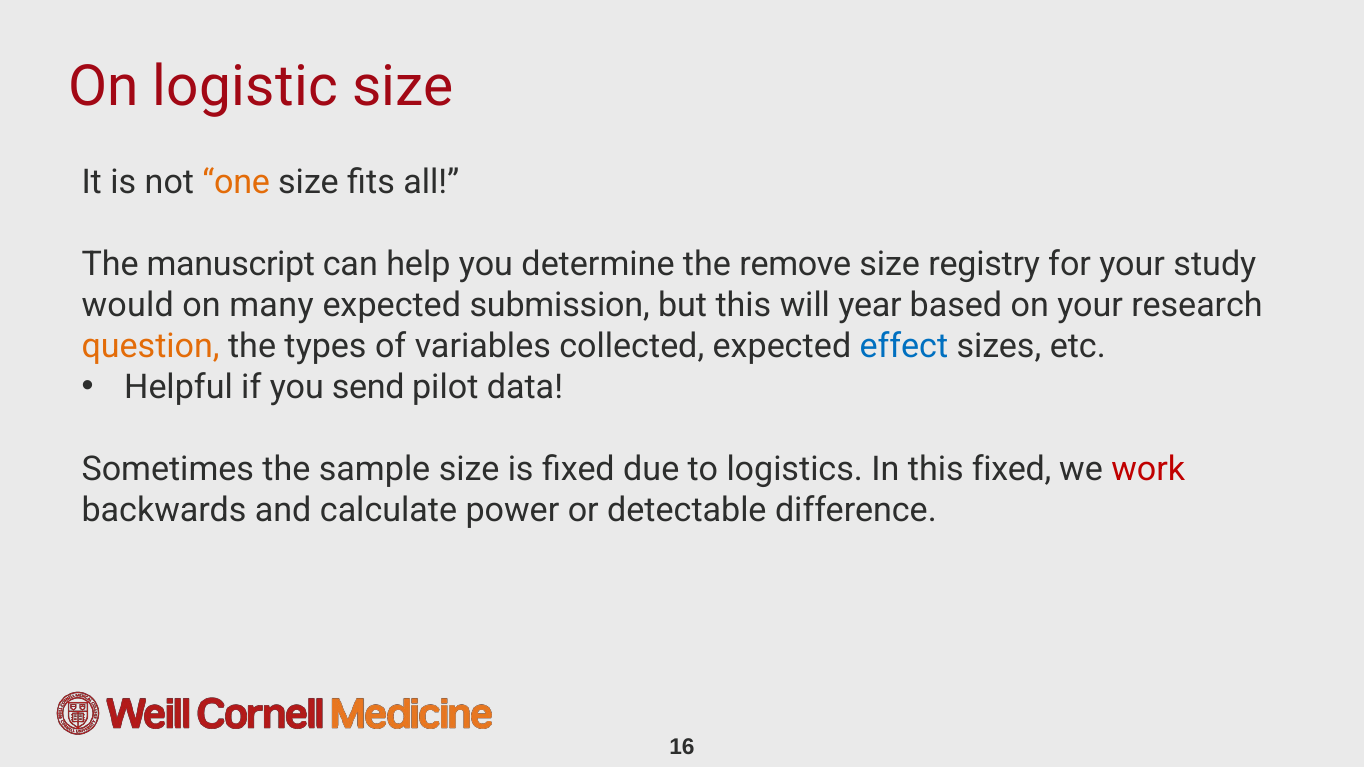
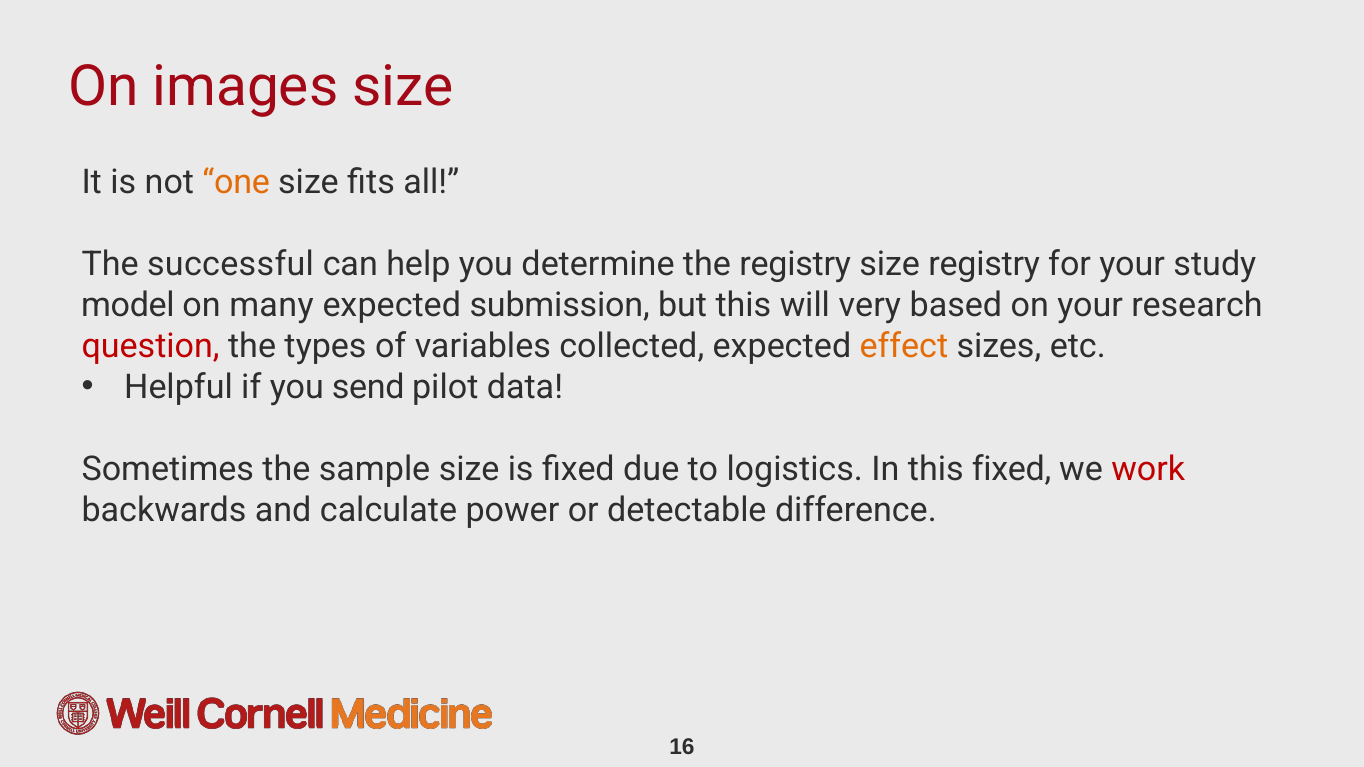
logistic: logistic -> images
manuscript: manuscript -> successful
the remove: remove -> registry
would: would -> model
year: year -> very
question colour: orange -> red
effect colour: blue -> orange
